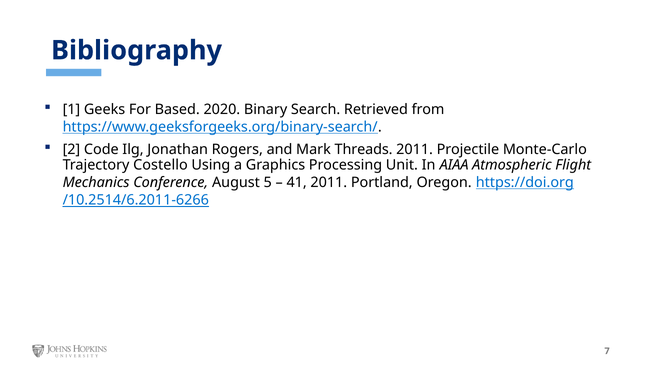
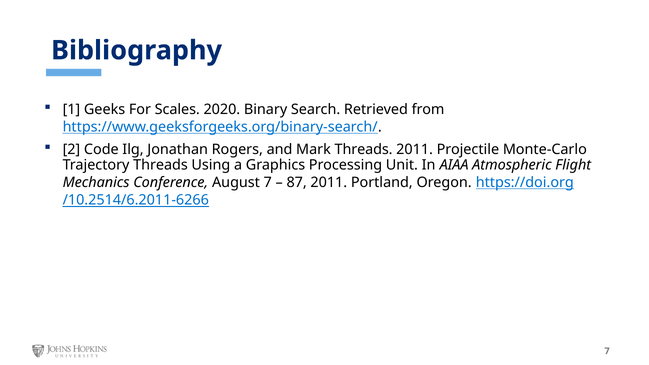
Based: Based -> Scales
Trajectory Costello: Costello -> Threads
August 5: 5 -> 7
41: 41 -> 87
